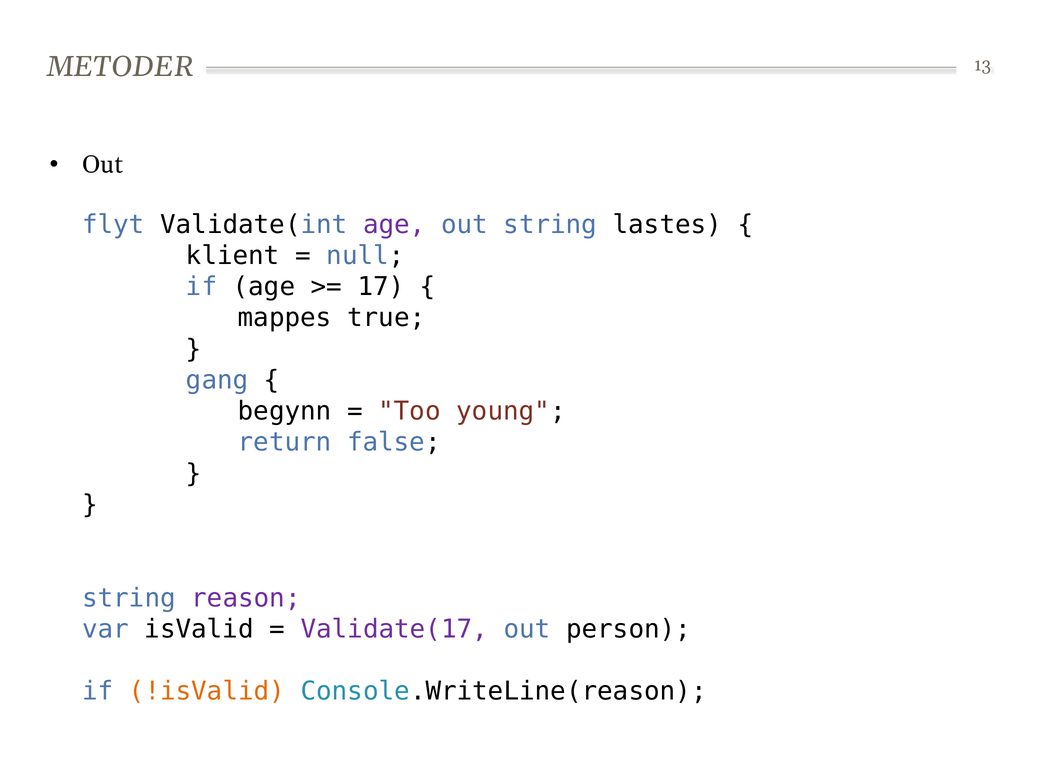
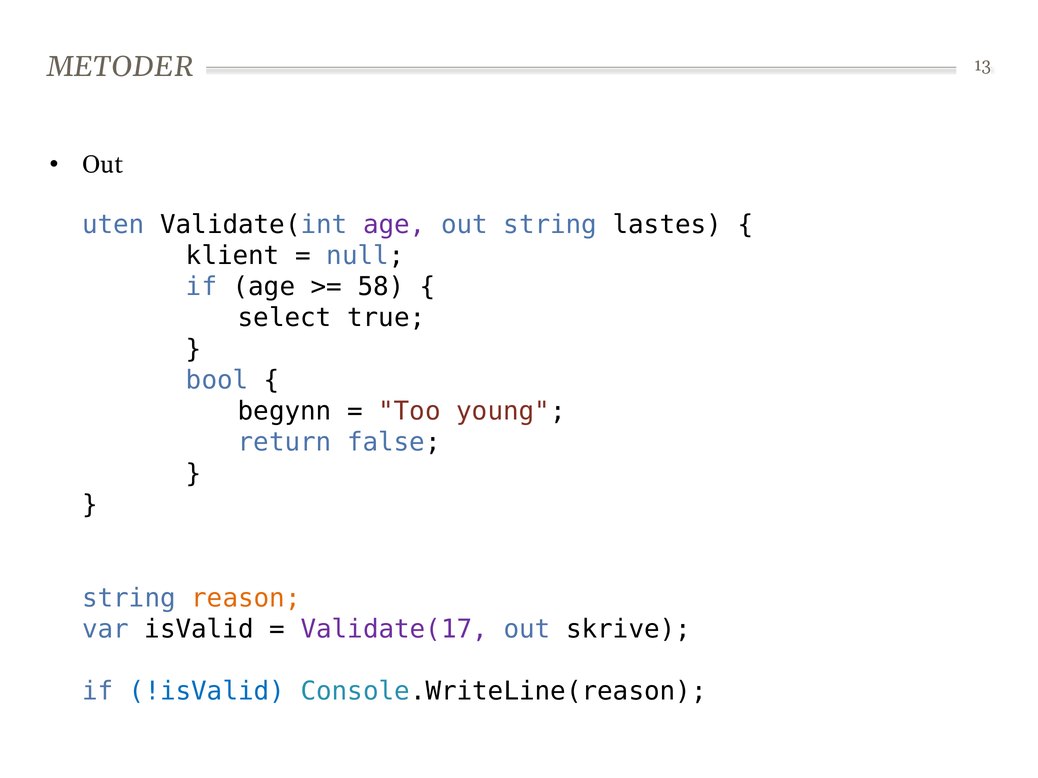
flyt: flyt -> uten
17: 17 -> 58
mappes: mappes -> select
gang: gang -> bool
reason colour: purple -> orange
person: person -> skrive
!isValid colour: orange -> blue
